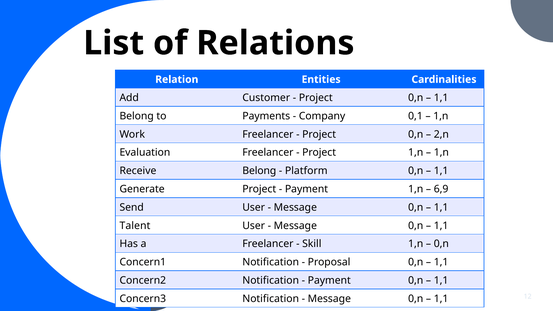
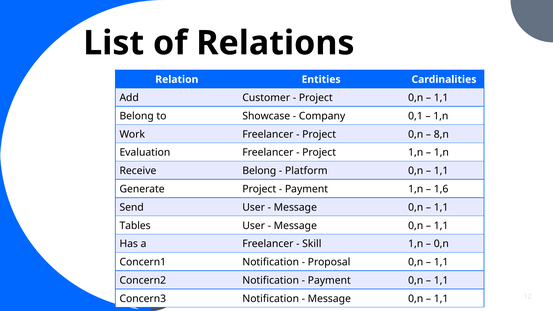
Payments: Payments -> Showcase
2,n: 2,n -> 8,n
6,9: 6,9 -> 1,6
Talent: Talent -> Tables
